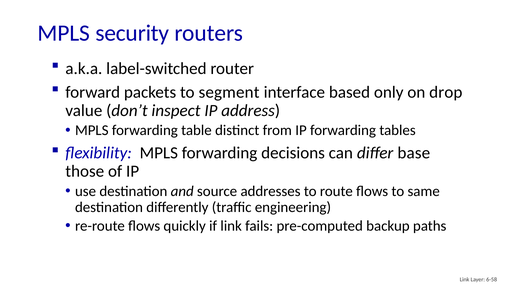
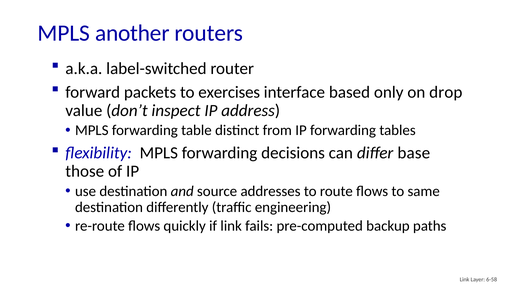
security: security -> another
segment: segment -> exercises
